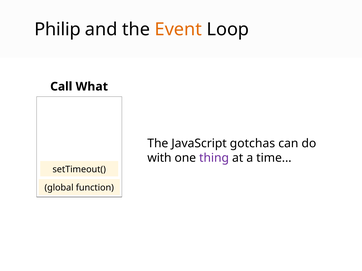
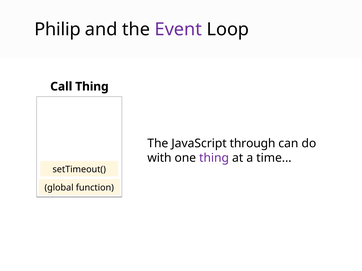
Event colour: orange -> purple
Call What: What -> Thing
gotchas: gotchas -> through
